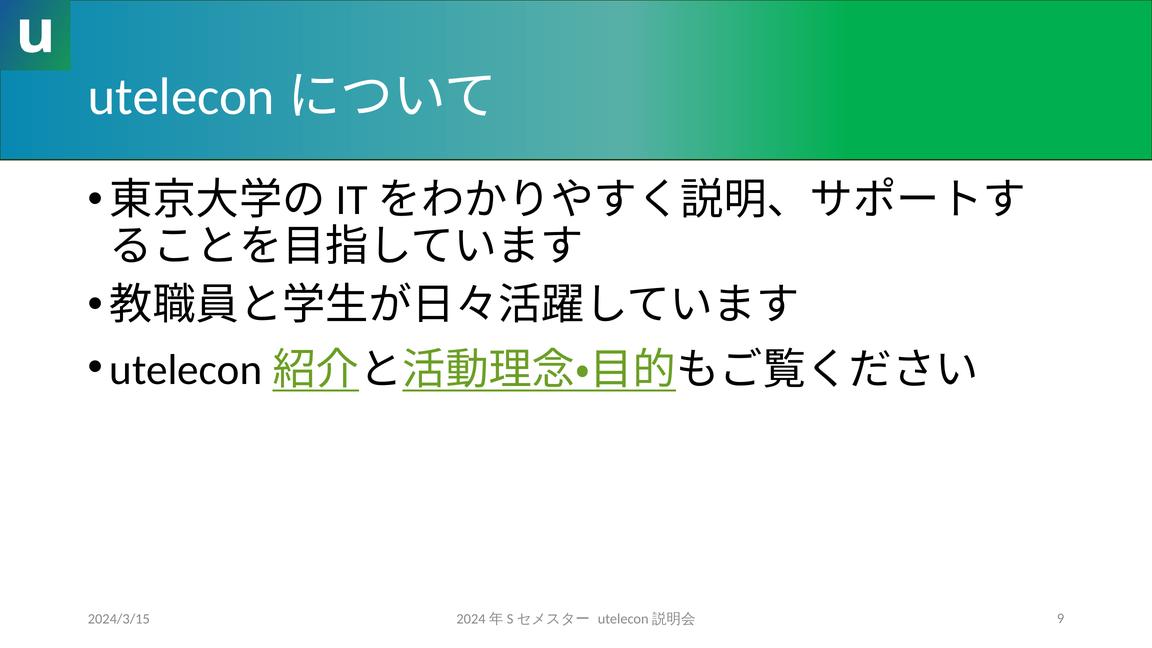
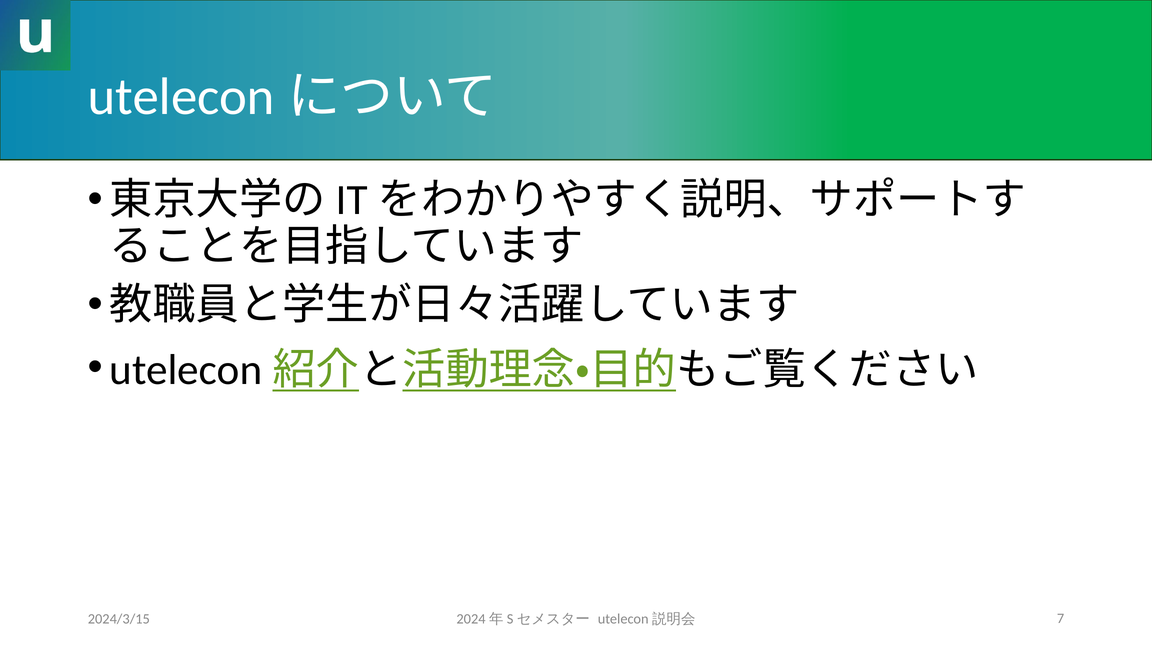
9: 9 -> 7
